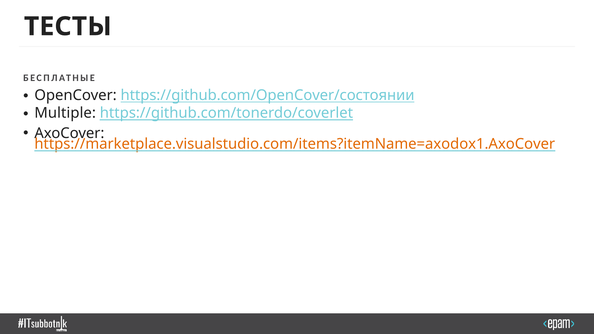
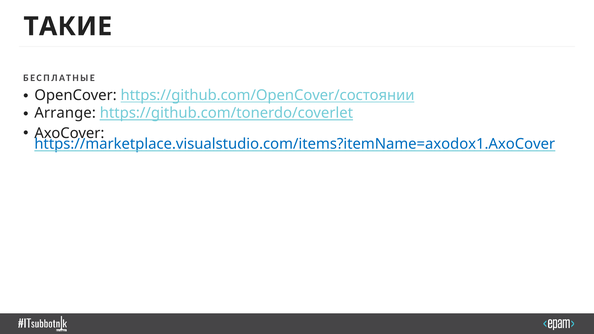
ТЕСТЫ: ТЕСТЫ -> ТАКИЕ
Multiple: Multiple -> Arrange
https://marketplace.visualstudio.com/items?itemName=axodox1.AxoCover colour: orange -> blue
